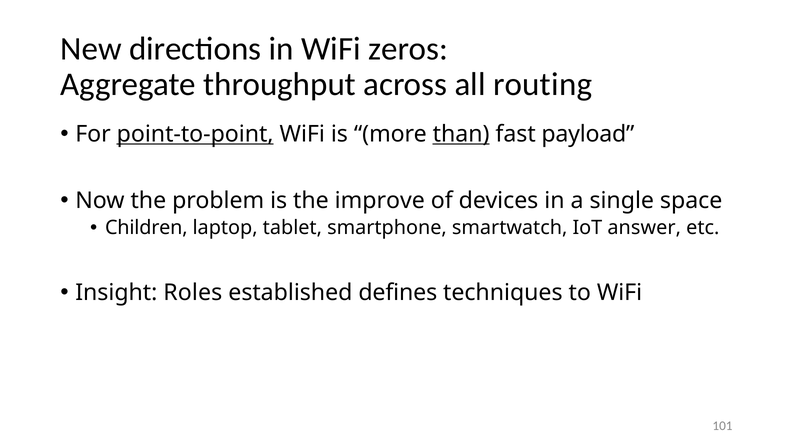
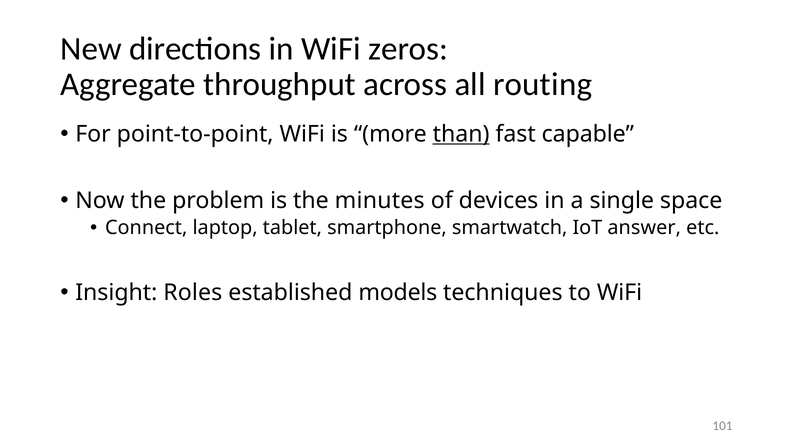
point-to-point underline: present -> none
payload: payload -> capable
improve: improve -> minutes
Children: Children -> Connect
defines: defines -> models
